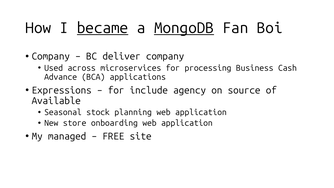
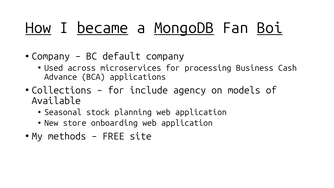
How underline: none -> present
Boi underline: none -> present
deliver: deliver -> default
Expressions: Expressions -> Collections
source: source -> models
managed: managed -> methods
